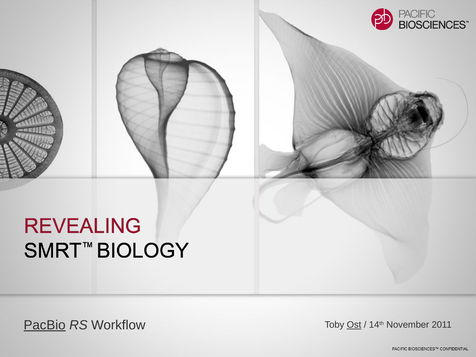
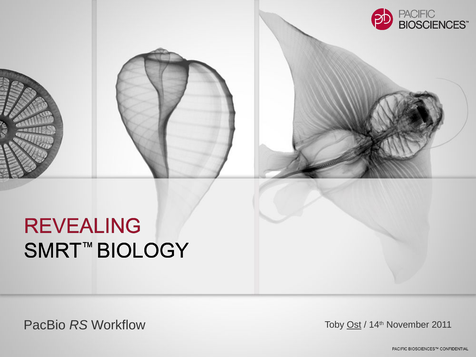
PacBio underline: present -> none
